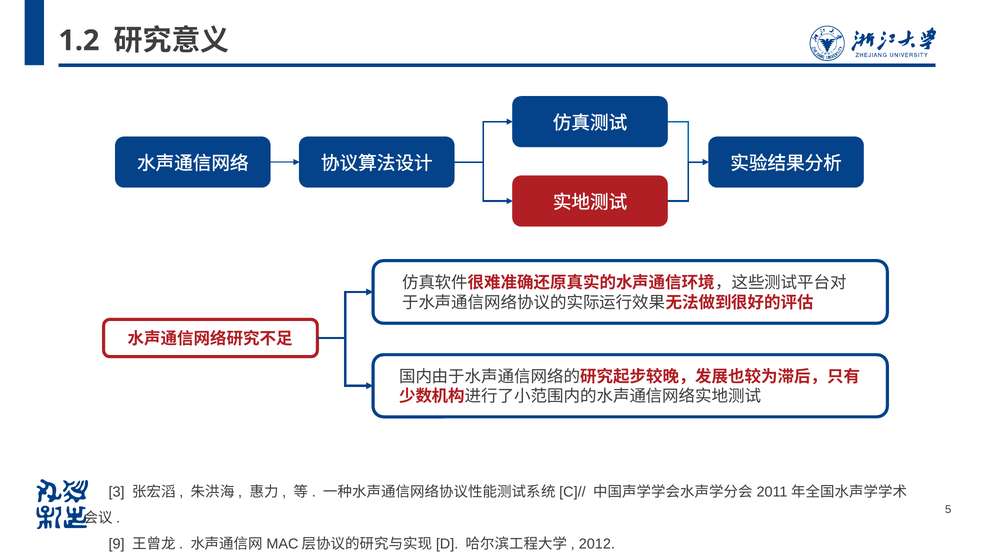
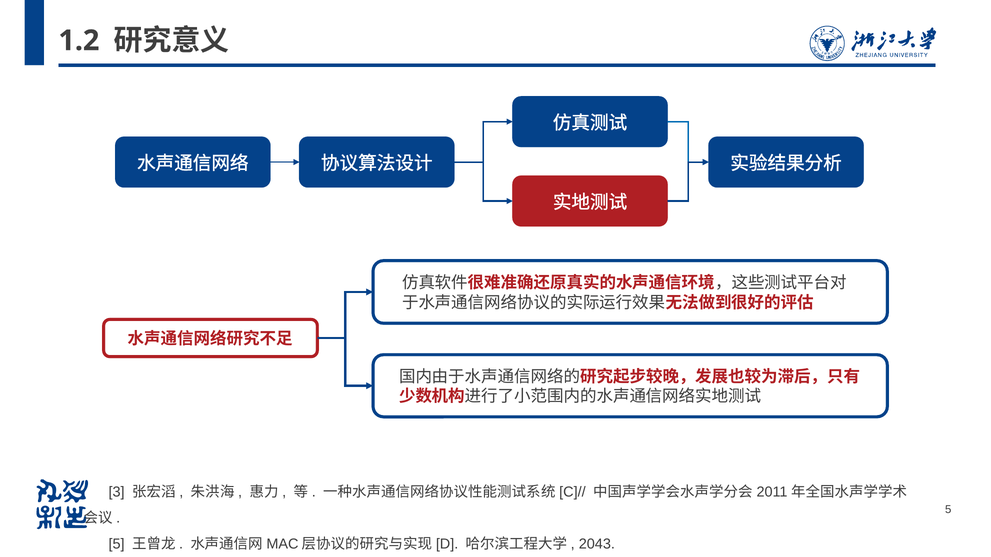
9 at (117, 544): 9 -> 5
2012: 2012 -> 2043
